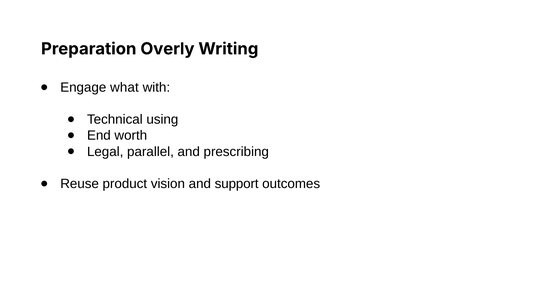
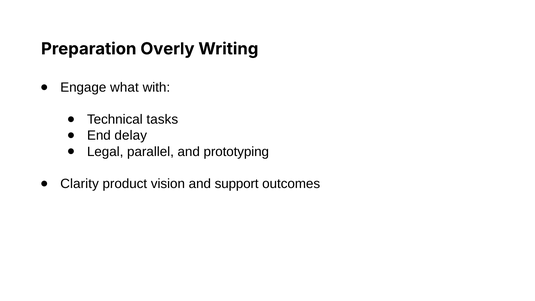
using: using -> tasks
worth: worth -> delay
prescribing: prescribing -> prototyping
Reuse: Reuse -> Clarity
